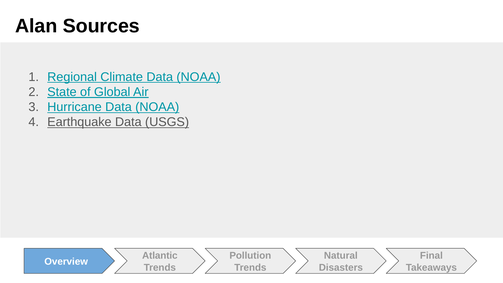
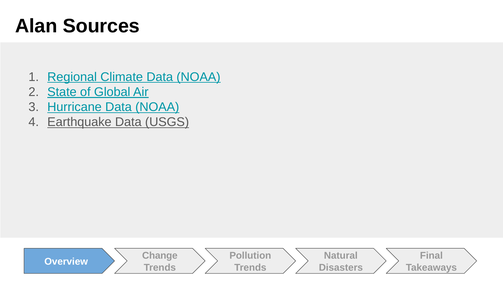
Atlantic: Atlantic -> Change
